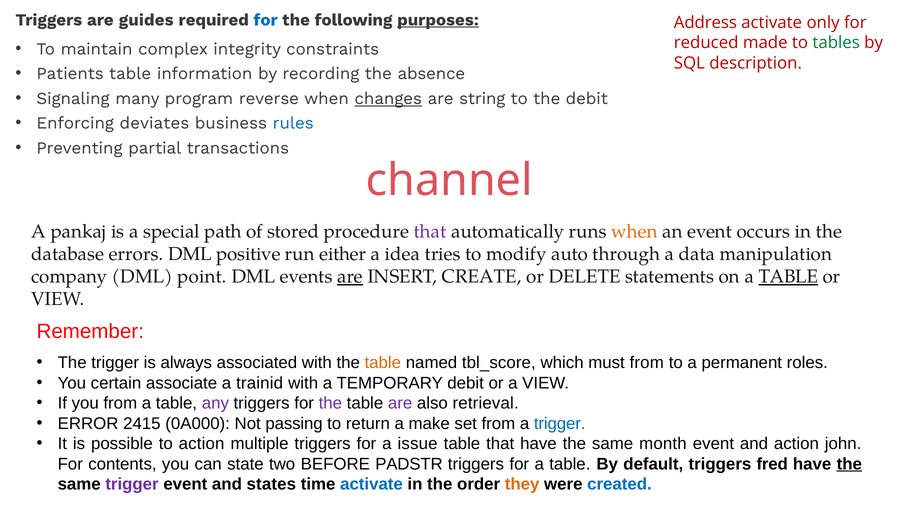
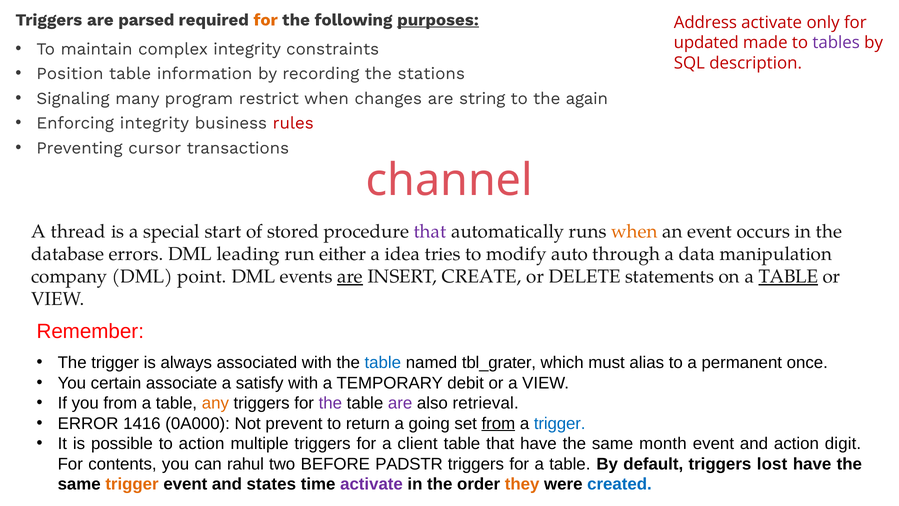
guides: guides -> parsed
for at (266, 20) colour: blue -> orange
reduced: reduced -> updated
tables colour: green -> purple
Patients: Patients -> Position
absence: absence -> stations
reverse: reverse -> restrict
changes underline: present -> none
the debit: debit -> again
Enforcing deviates: deviates -> integrity
rules colour: blue -> red
partial: partial -> cursor
pankaj: pankaj -> thread
path: path -> start
positive: positive -> leading
table at (383, 363) colour: orange -> blue
tbl_score: tbl_score -> tbl_grater
must from: from -> alias
roles: roles -> once
trainid: trainid -> satisfy
any colour: purple -> orange
2415: 2415 -> 1416
passing: passing -> prevent
make: make -> going
from at (498, 423) underline: none -> present
issue: issue -> client
john: john -> digit
state: state -> rahul
fred: fred -> lost
the at (849, 464) underline: present -> none
trigger at (132, 484) colour: purple -> orange
activate at (371, 484) colour: blue -> purple
